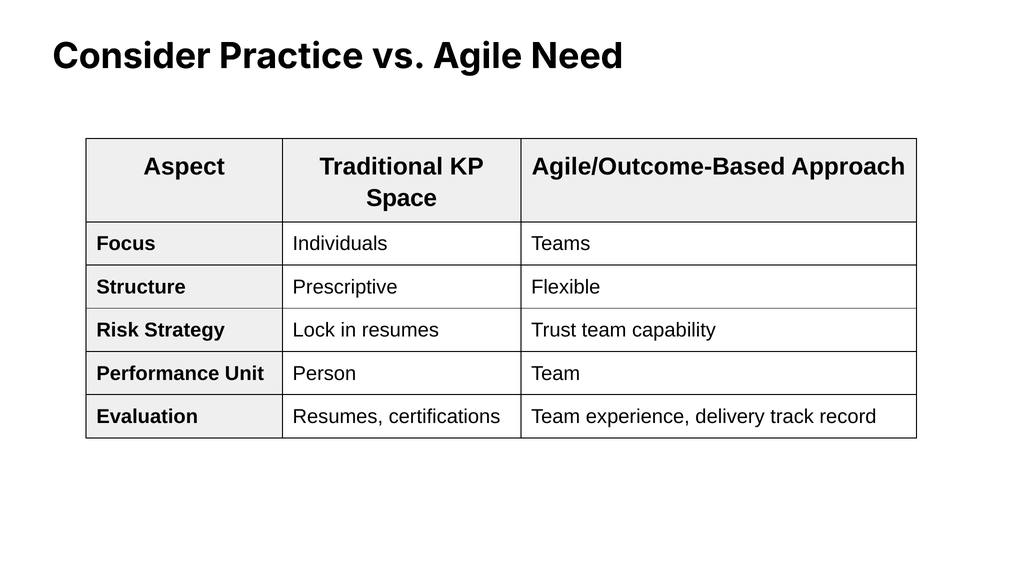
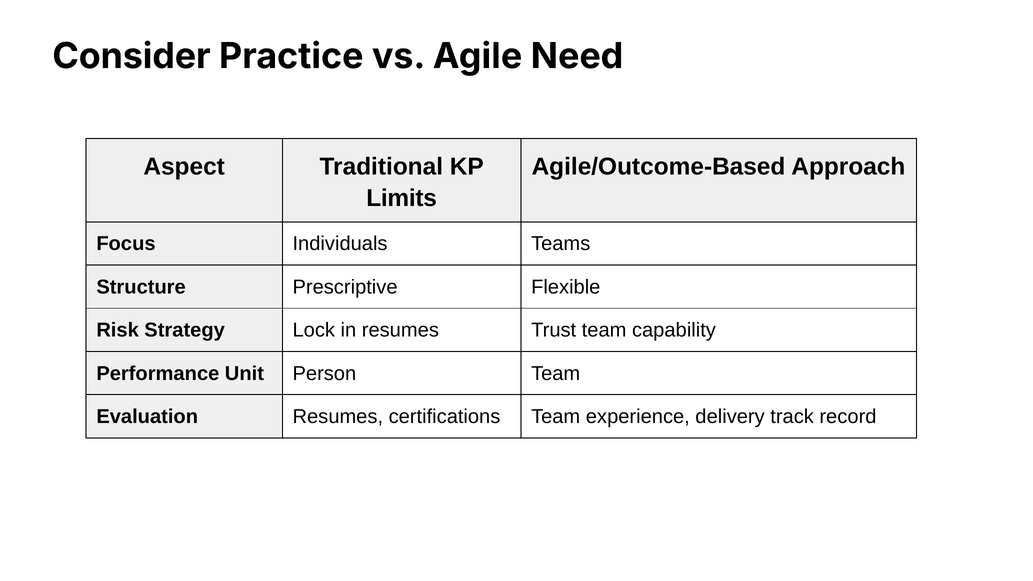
Space: Space -> Limits
